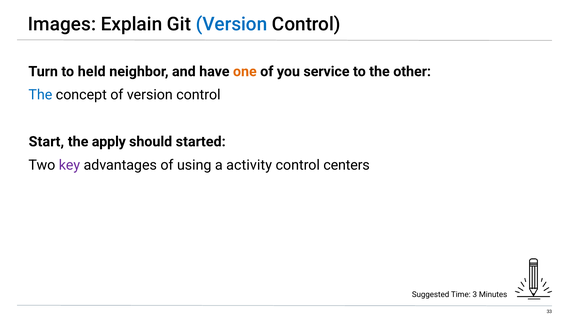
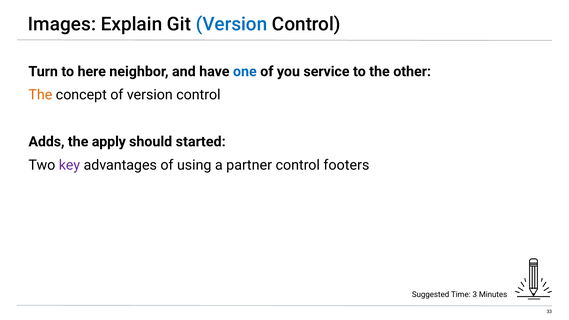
held: held -> here
one colour: orange -> blue
The at (40, 95) colour: blue -> orange
Start: Start -> Adds
activity: activity -> partner
centers: centers -> footers
